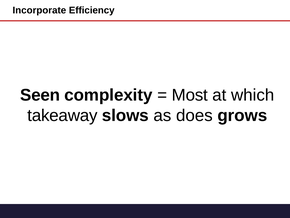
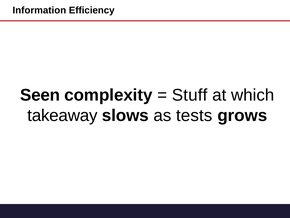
Incorporate: Incorporate -> Information
Most: Most -> Stuff
does: does -> tests
